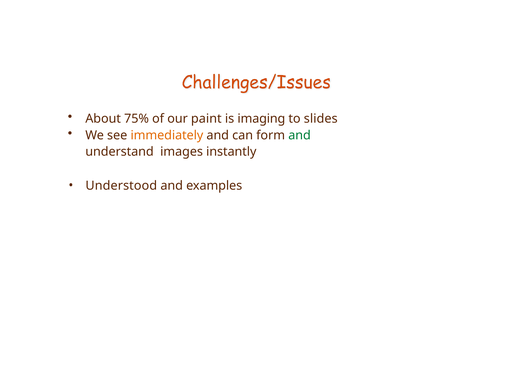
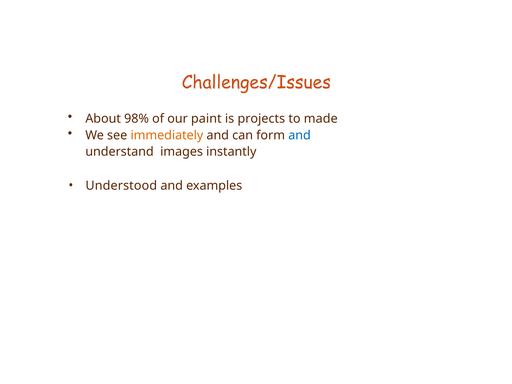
75%: 75% -> 98%
imaging: imaging -> projects
slides: slides -> made
and at (300, 135) colour: green -> blue
